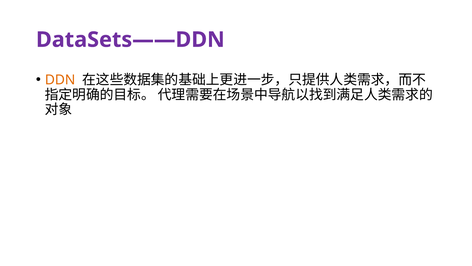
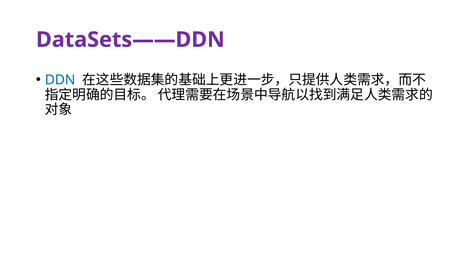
DDN colour: orange -> blue
